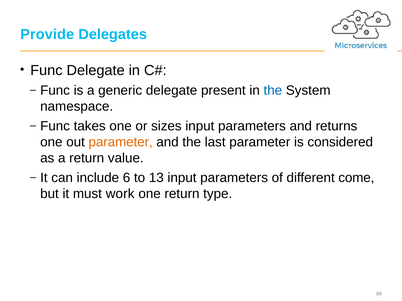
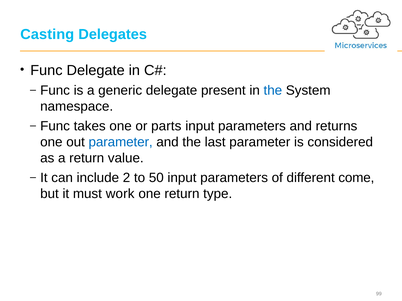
Provide: Provide -> Casting
sizes: sizes -> parts
parameter at (121, 142) colour: orange -> blue
6: 6 -> 2
13: 13 -> 50
